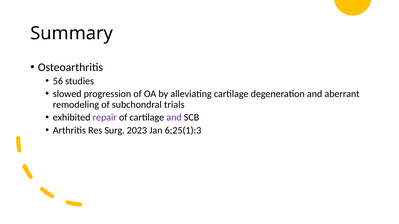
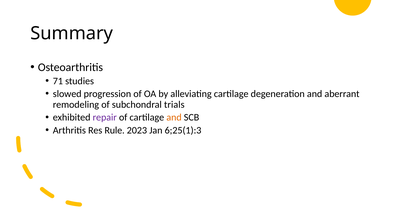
56: 56 -> 71
and at (174, 118) colour: purple -> orange
Surg: Surg -> Rule
